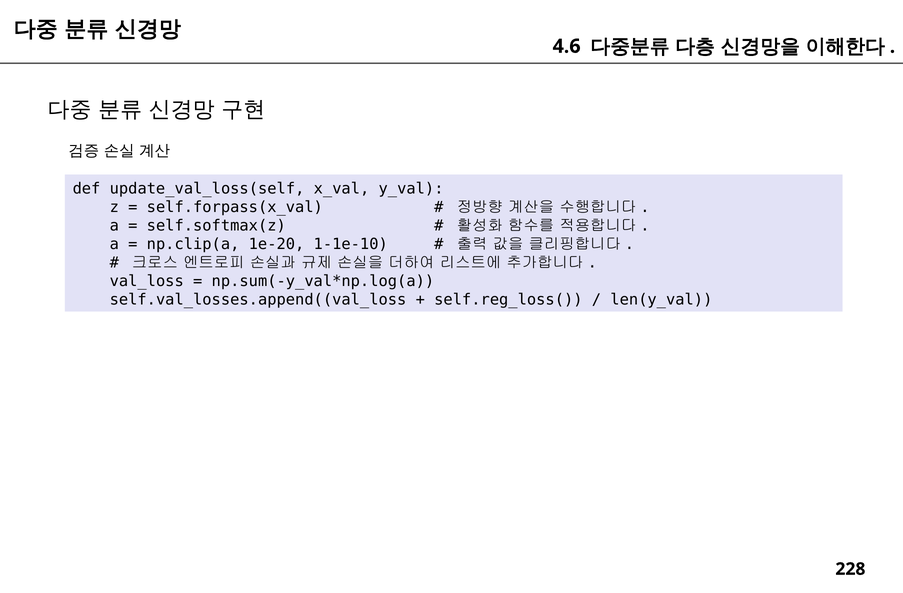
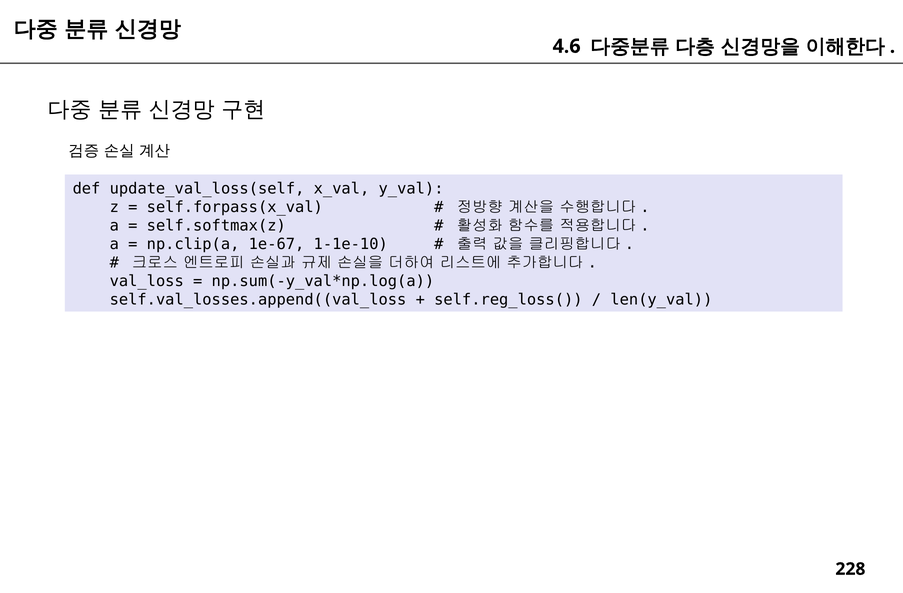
1e-20: 1e-20 -> 1e-67
